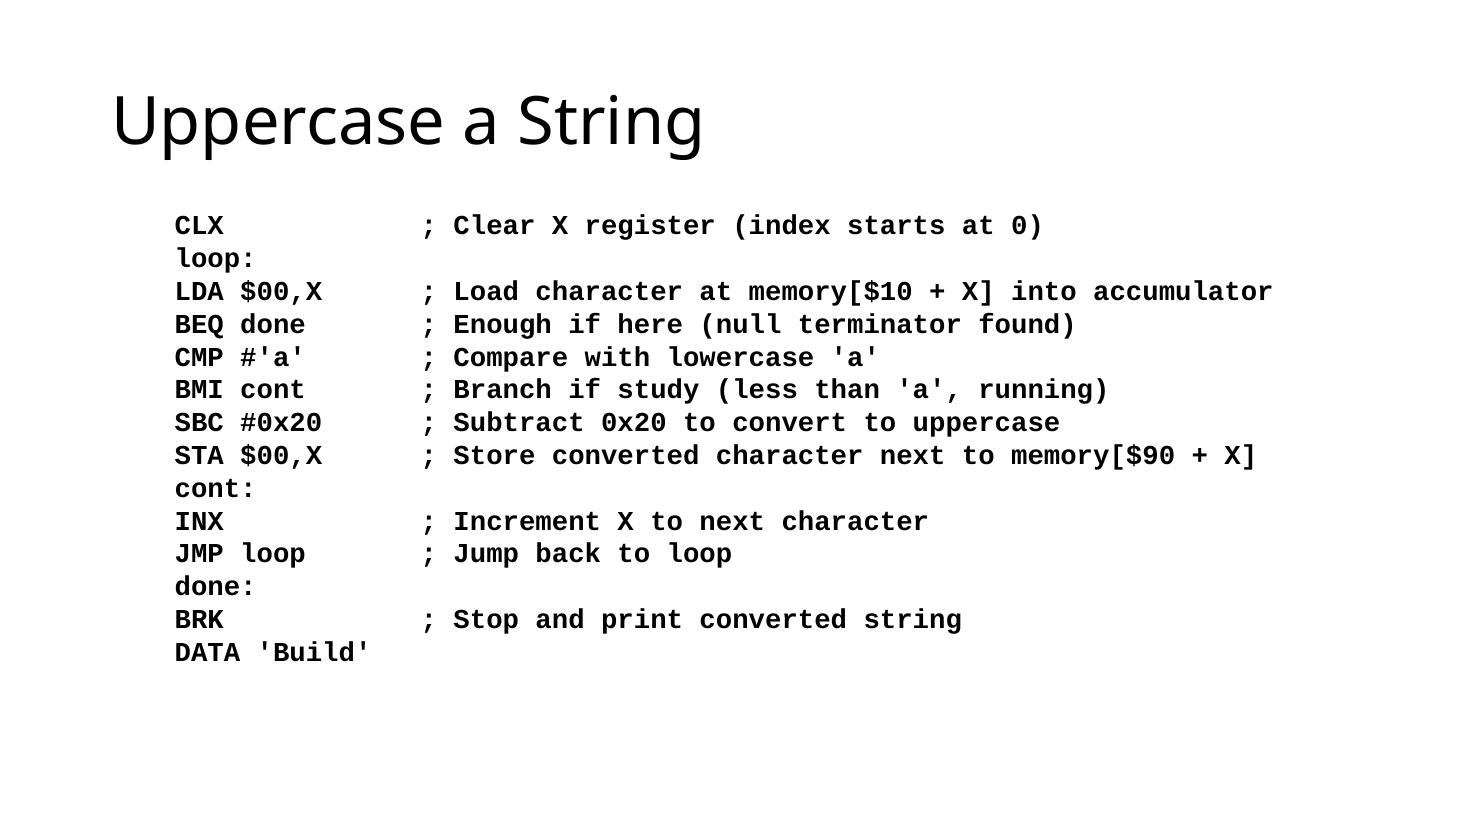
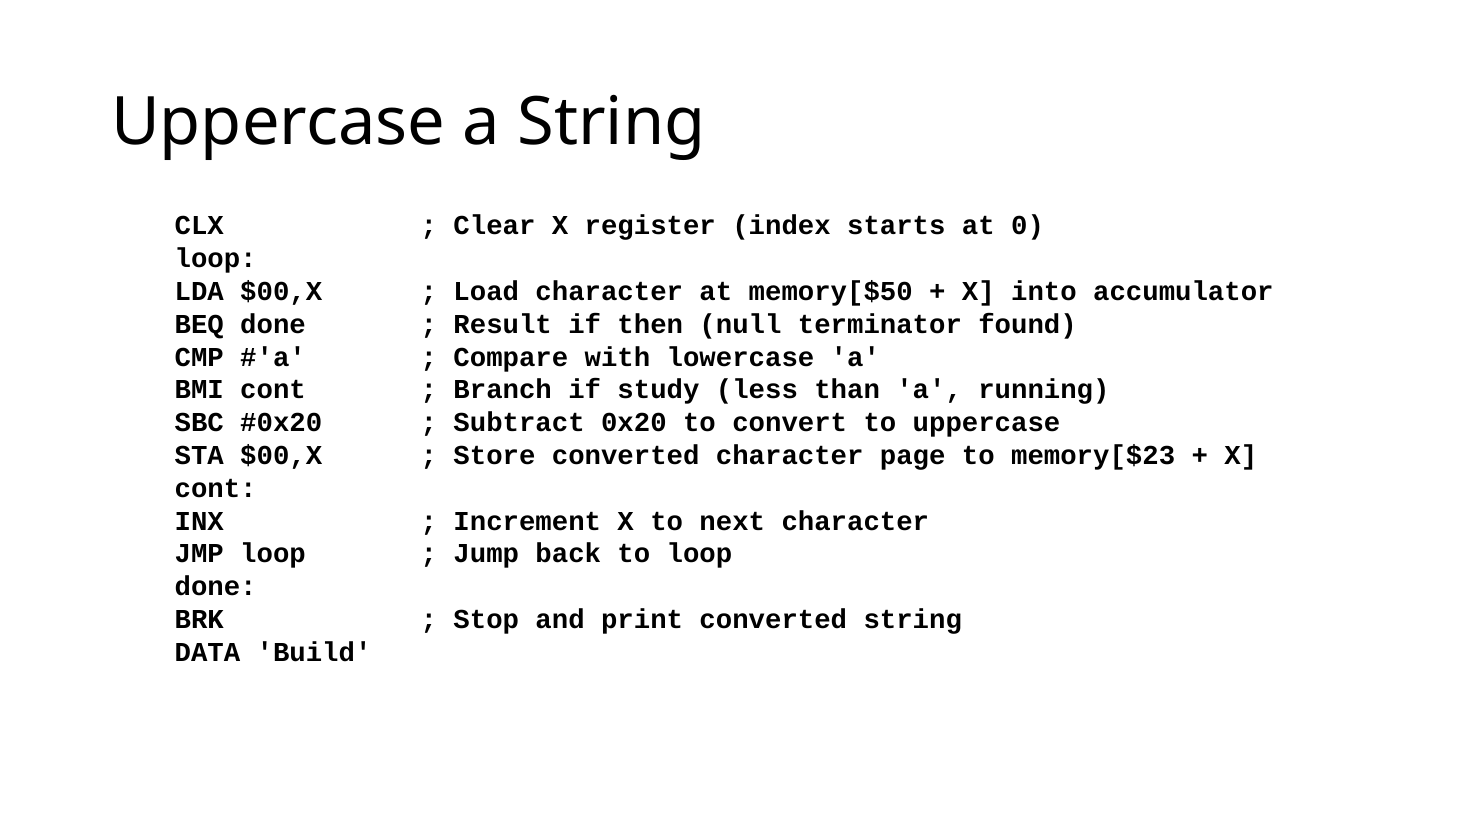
memory[$10: memory[$10 -> memory[$50
Enough: Enough -> Result
here: here -> then
character next: next -> page
memory[$90: memory[$90 -> memory[$23
